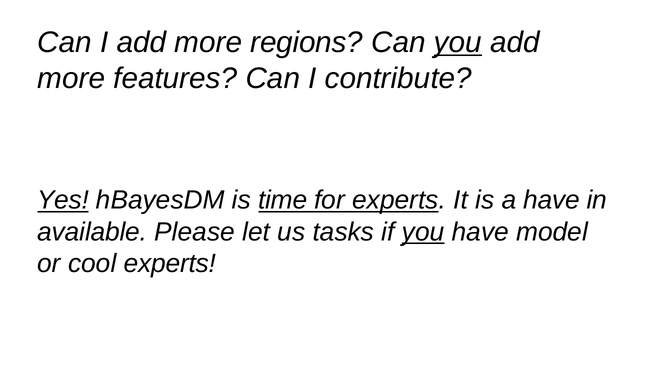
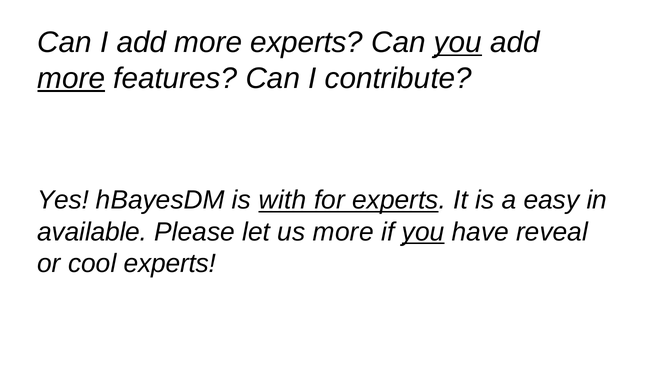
more regions: regions -> experts
more at (71, 78) underline: none -> present
Yes underline: present -> none
time: time -> with
a have: have -> easy
us tasks: tasks -> more
model: model -> reveal
